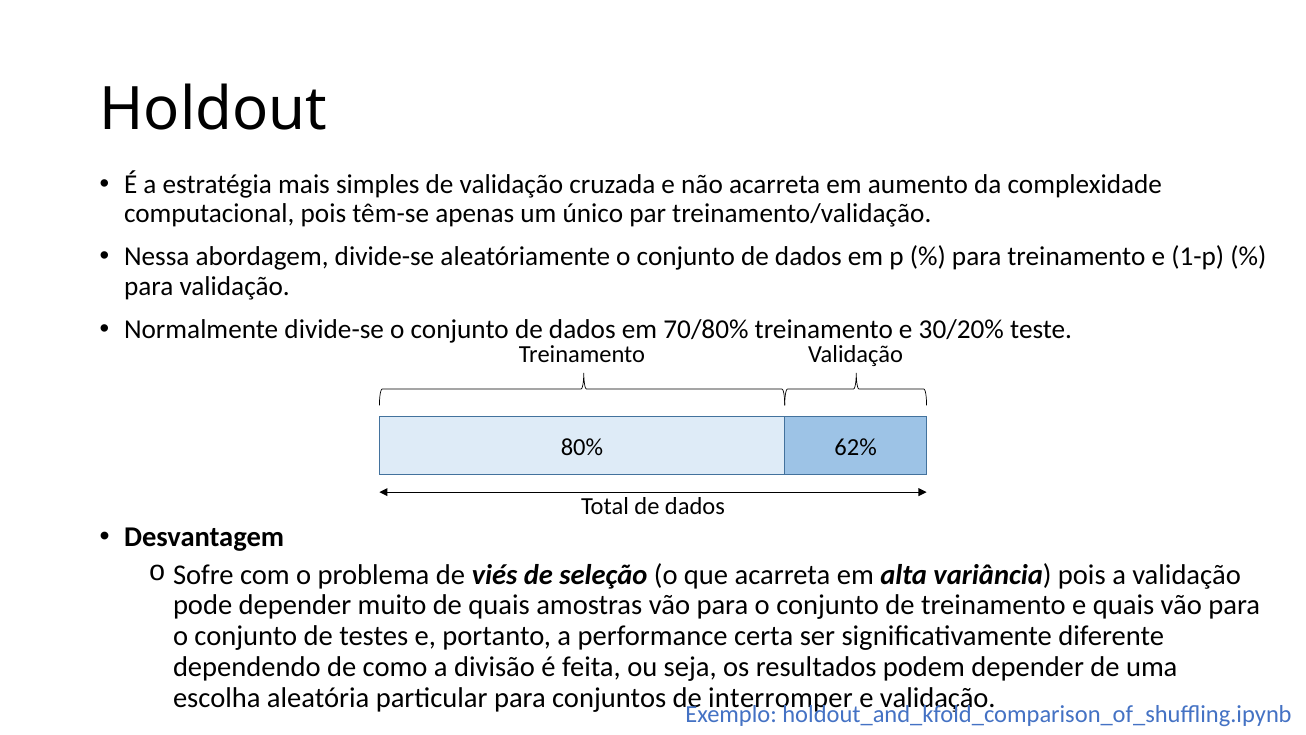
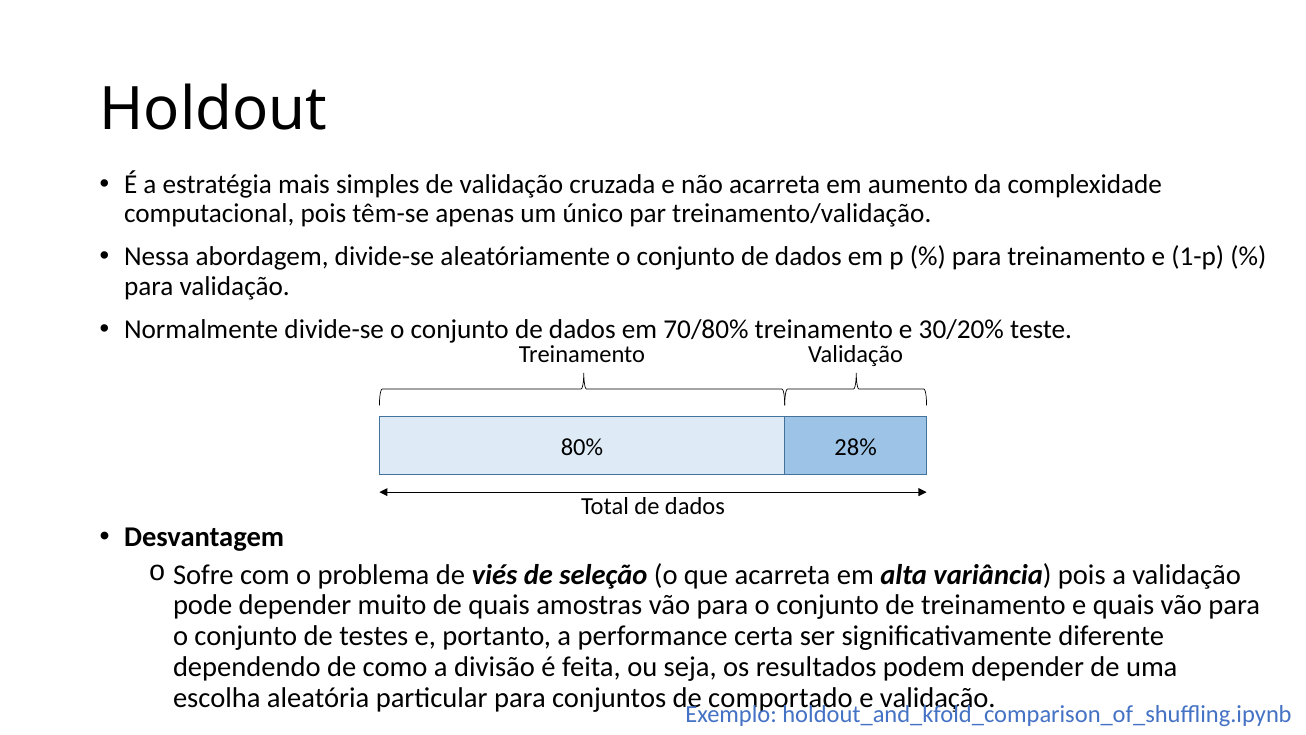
62%: 62% -> 28%
interromper: interromper -> comportado
